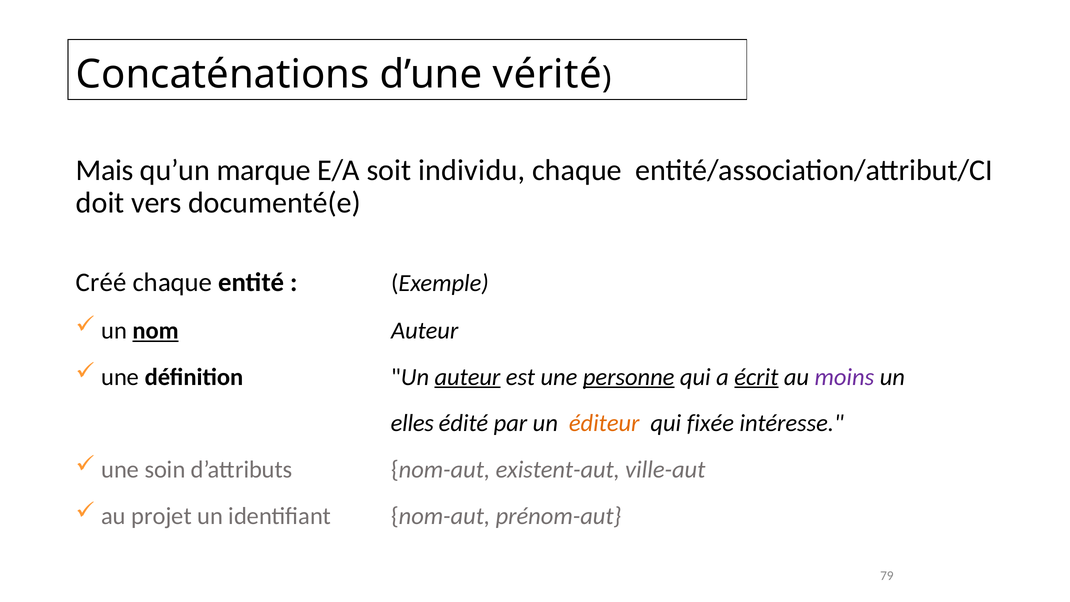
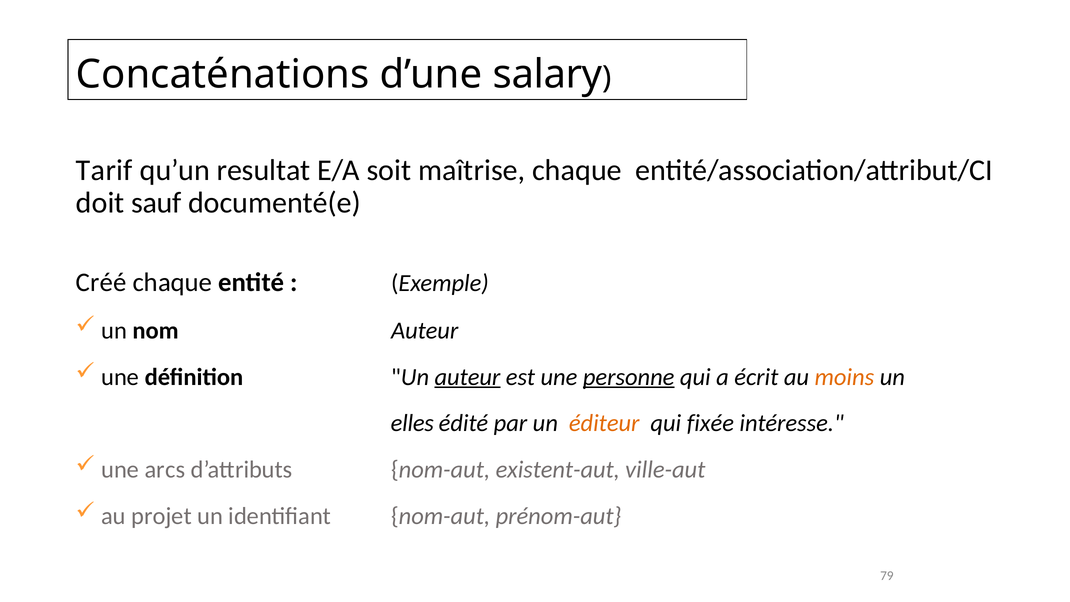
vérité: vérité -> salary
Mais: Mais -> Tarif
marque: marque -> resultat
individu: individu -> maîtrise
vers: vers -> sauf
nom underline: present -> none
écrit underline: present -> none
moins colour: purple -> orange
soin: soin -> arcs
